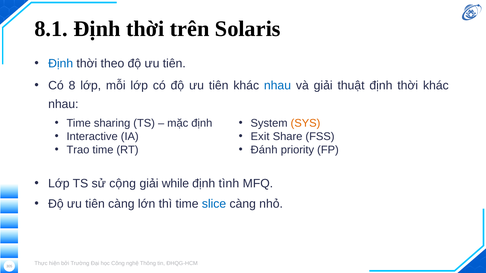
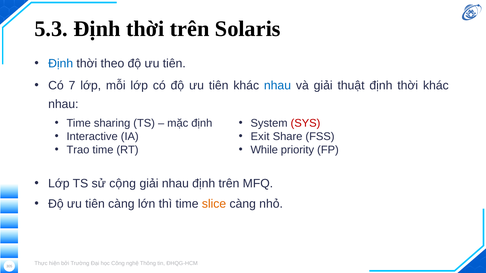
8.1: 8.1 -> 5.3
8: 8 -> 7
SYS colour: orange -> red
Đánh: Đánh -> While
giải while: while -> nhau
định tình: tình -> trên
slice colour: blue -> orange
